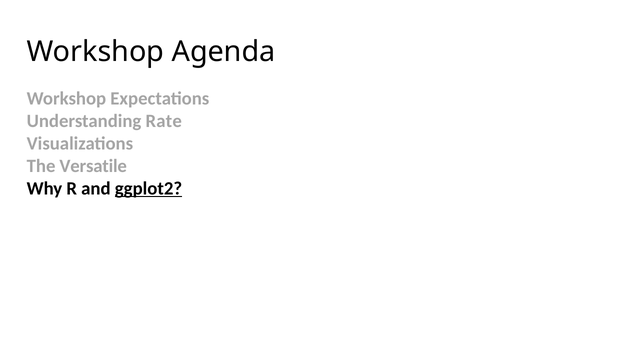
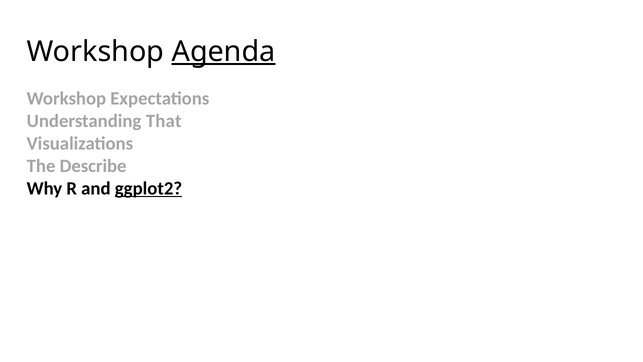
Agenda underline: none -> present
Rate: Rate -> That
Versatile: Versatile -> Describe
